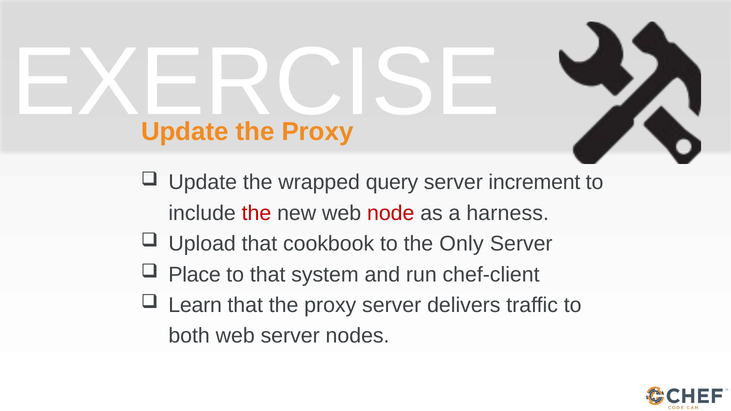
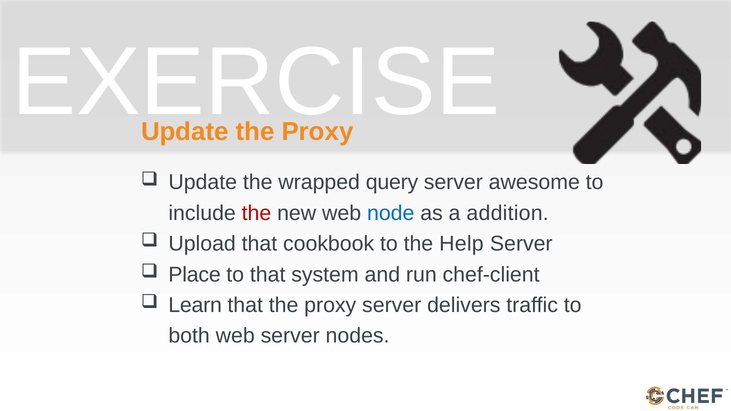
increment: increment -> awesome
node colour: red -> blue
harness: harness -> addition
Only: Only -> Help
